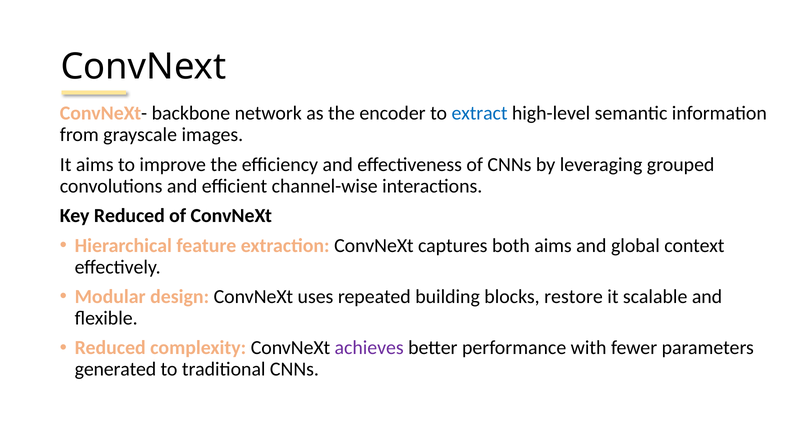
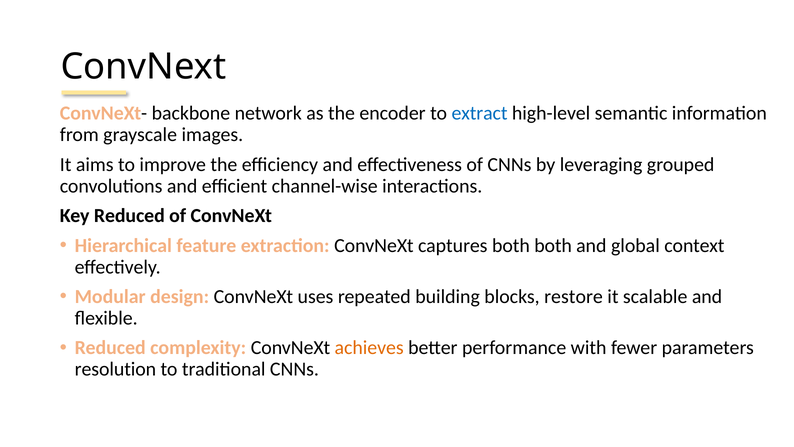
both aims: aims -> both
achieves colour: purple -> orange
generated: generated -> resolution
